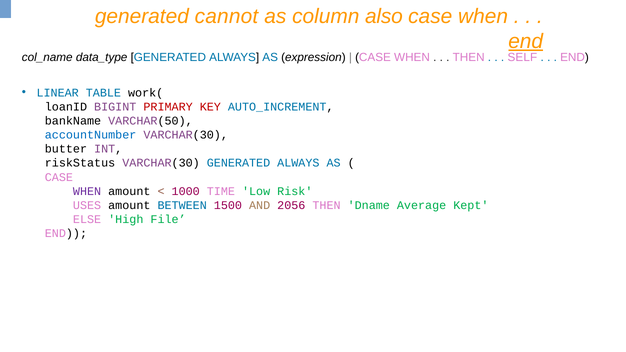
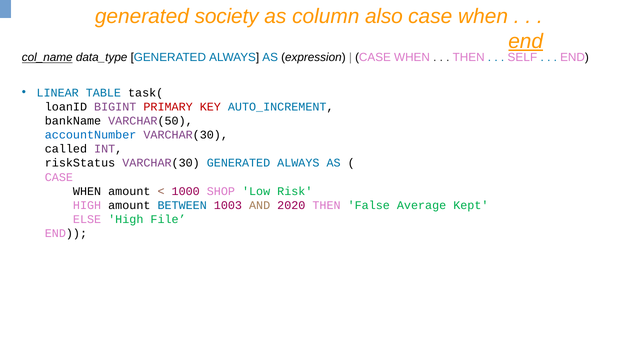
cannot: cannot -> society
col_name underline: none -> present
work(: work( -> task(
butter: butter -> called
WHEN at (87, 191) colour: purple -> black
TIME: TIME -> SHOP
USES at (87, 205): USES -> HIGH
1500: 1500 -> 1003
2056: 2056 -> 2020
Dname: Dname -> False
